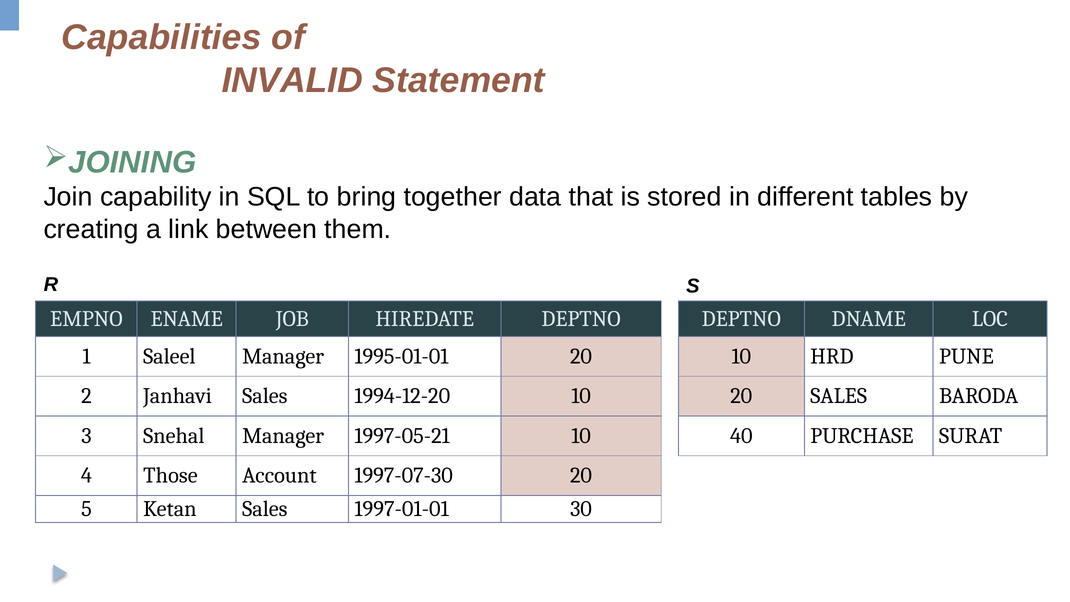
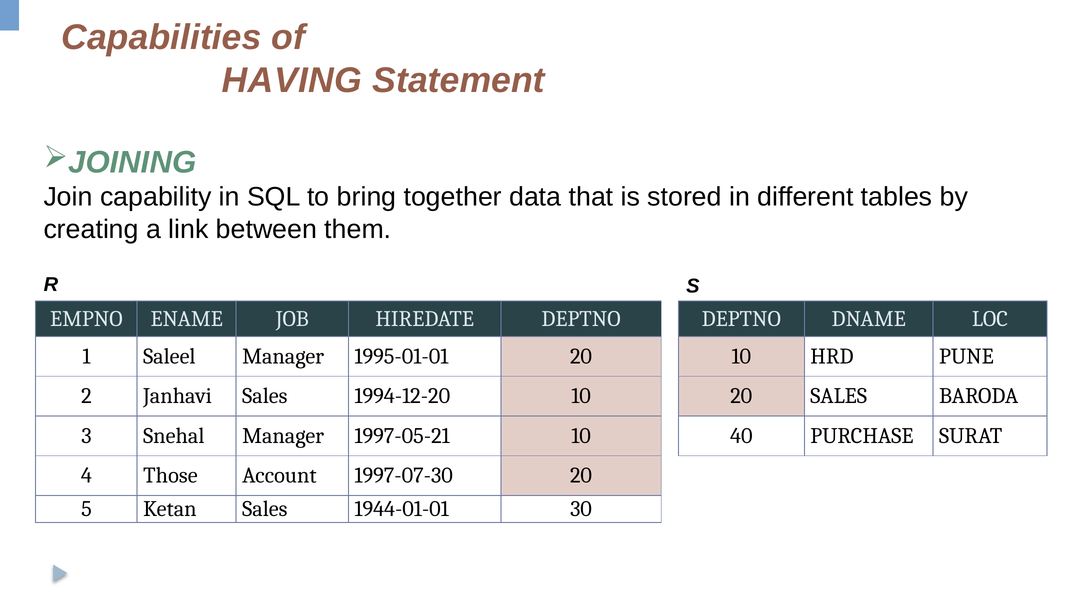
INVALID: INVALID -> HAVING
1997-01-01: 1997-01-01 -> 1944-01-01
